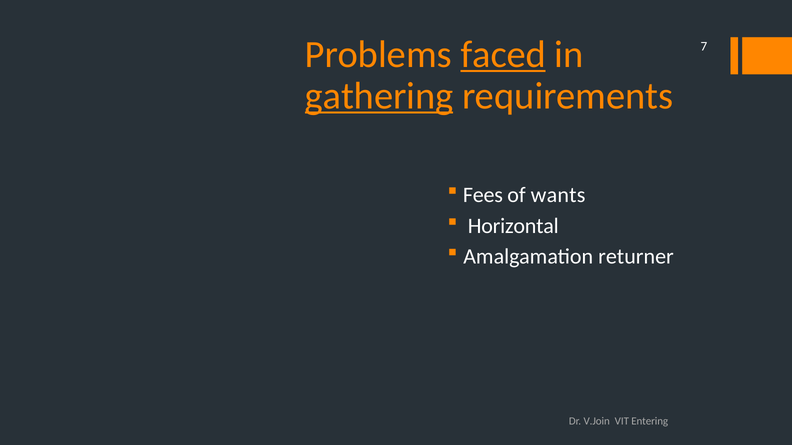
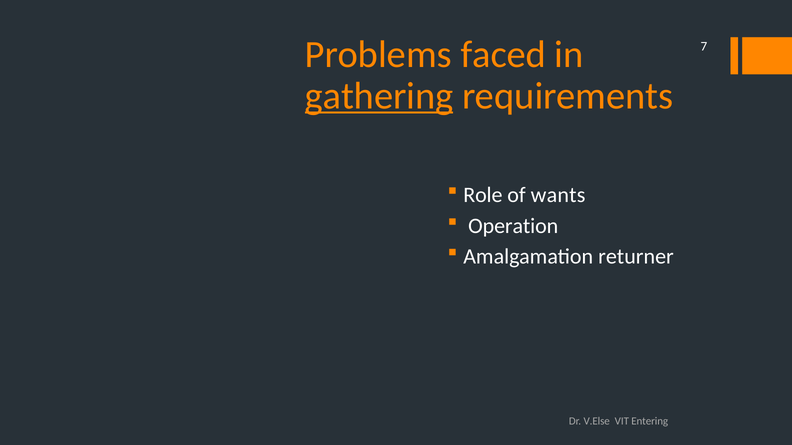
faced underline: present -> none
Fees: Fees -> Role
Horizontal: Horizontal -> Operation
V.Join: V.Join -> V.Else
